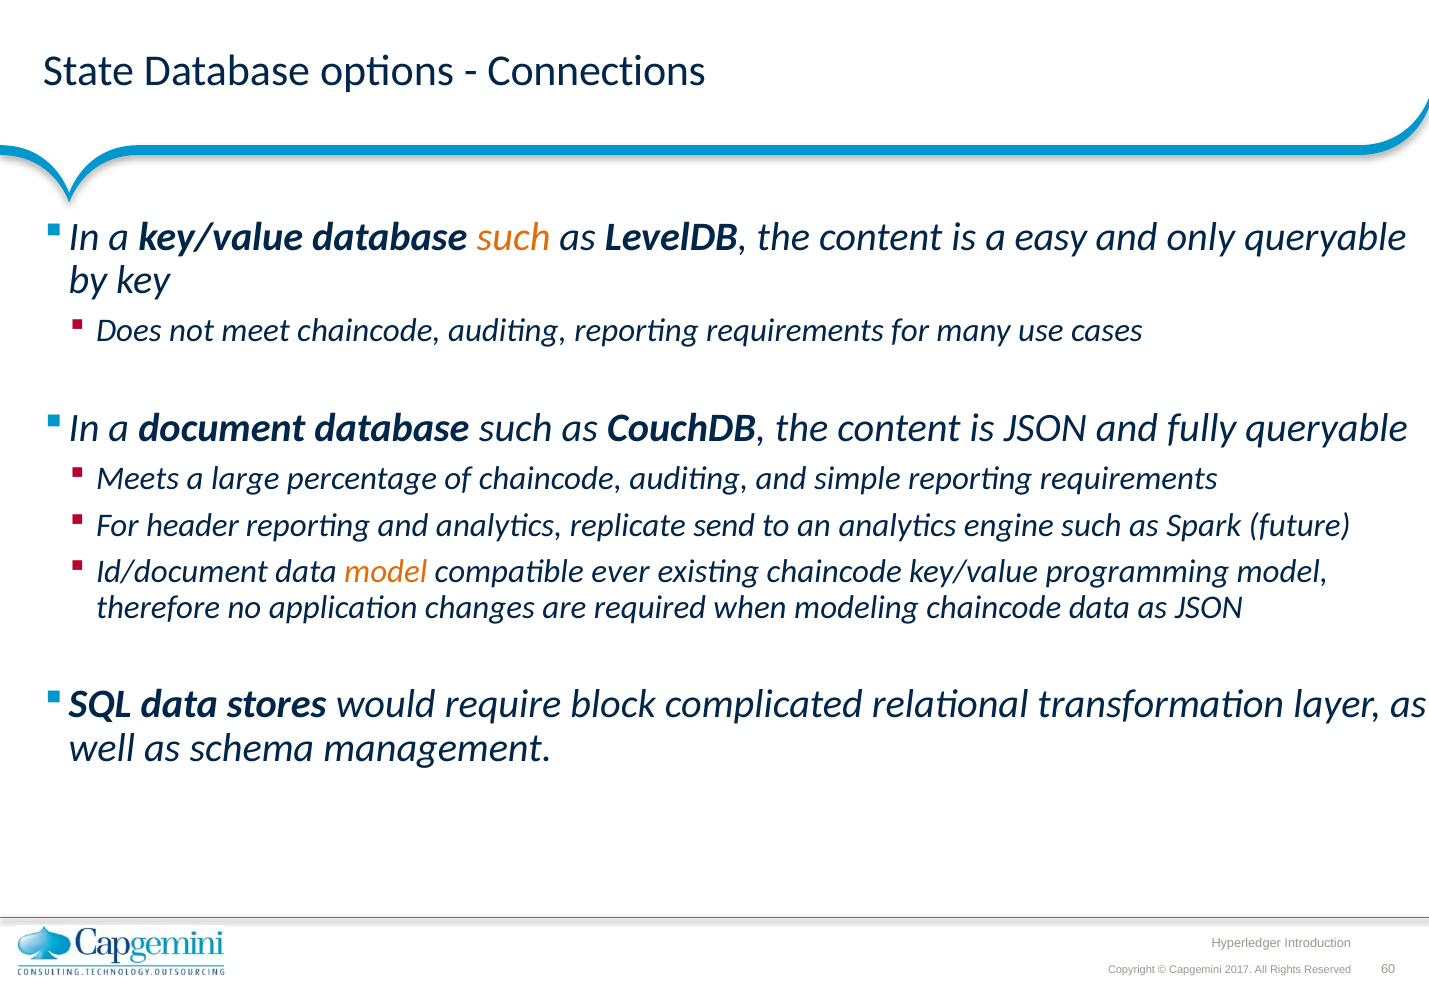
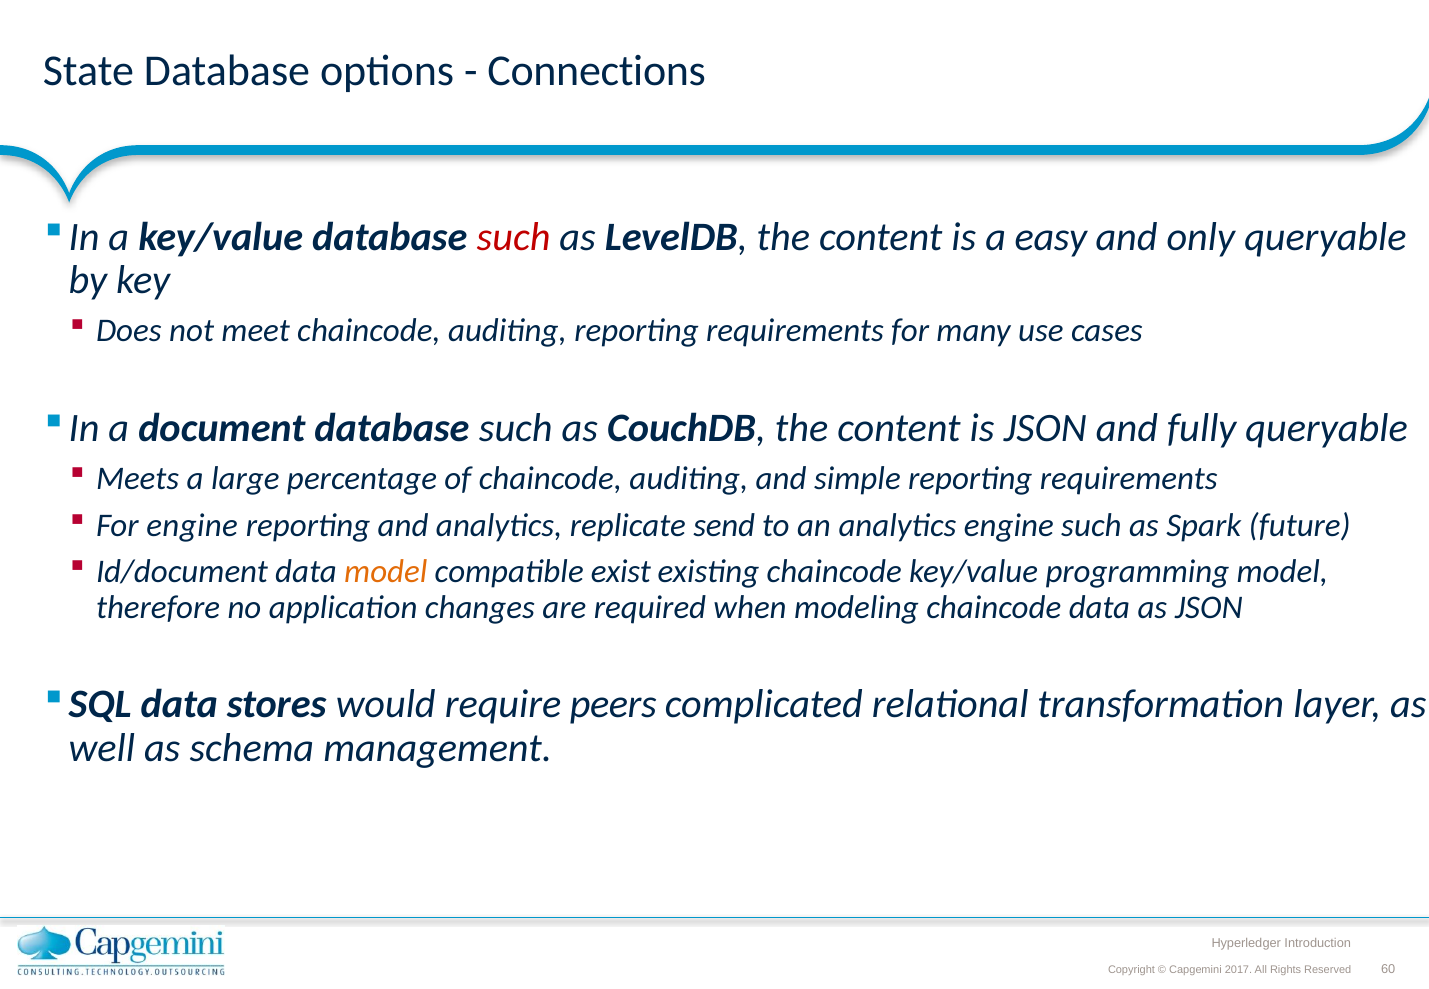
such at (514, 237) colour: orange -> red
For header: header -> engine
ever: ever -> exist
block: block -> peers
